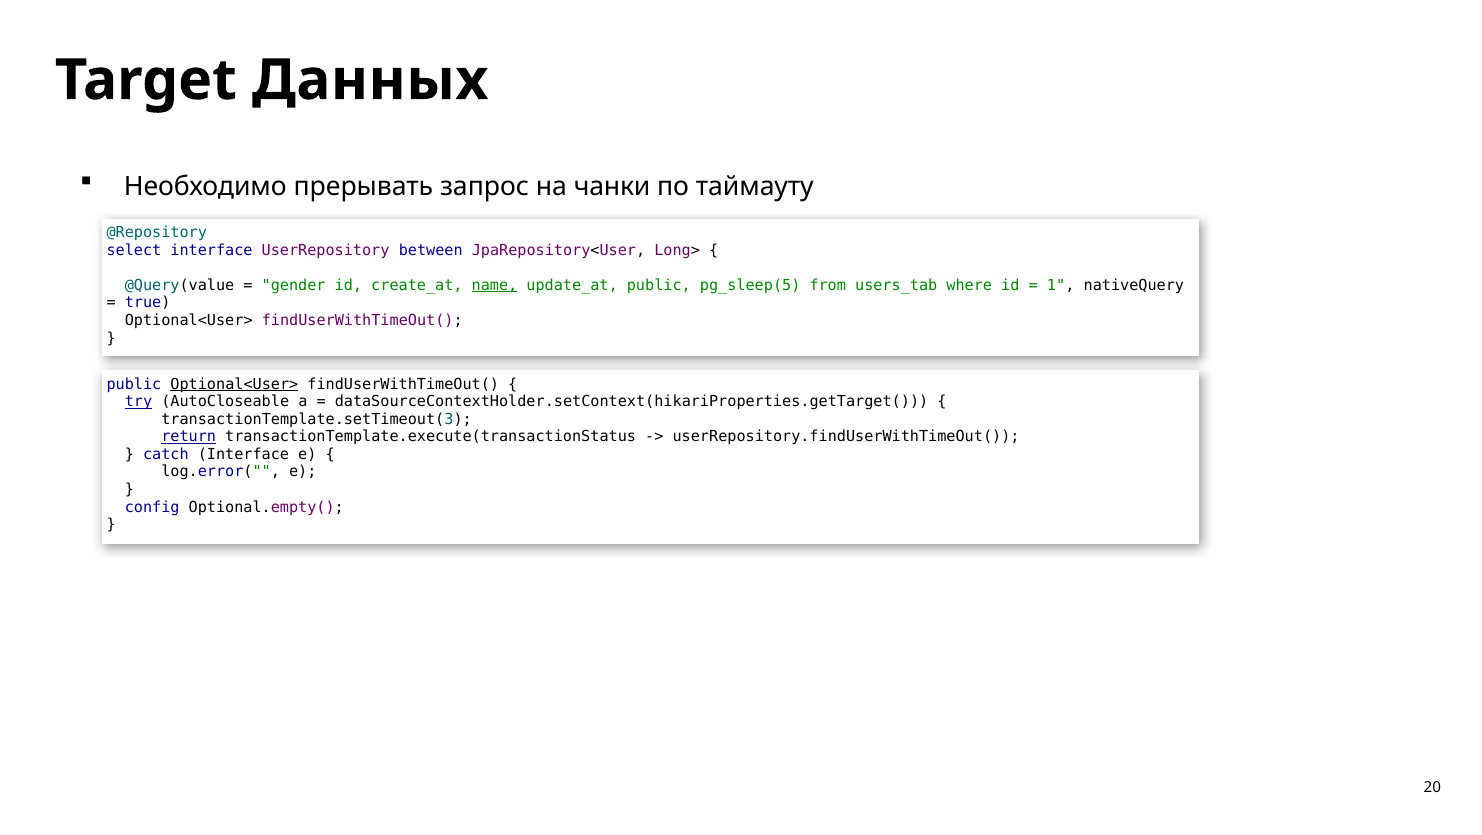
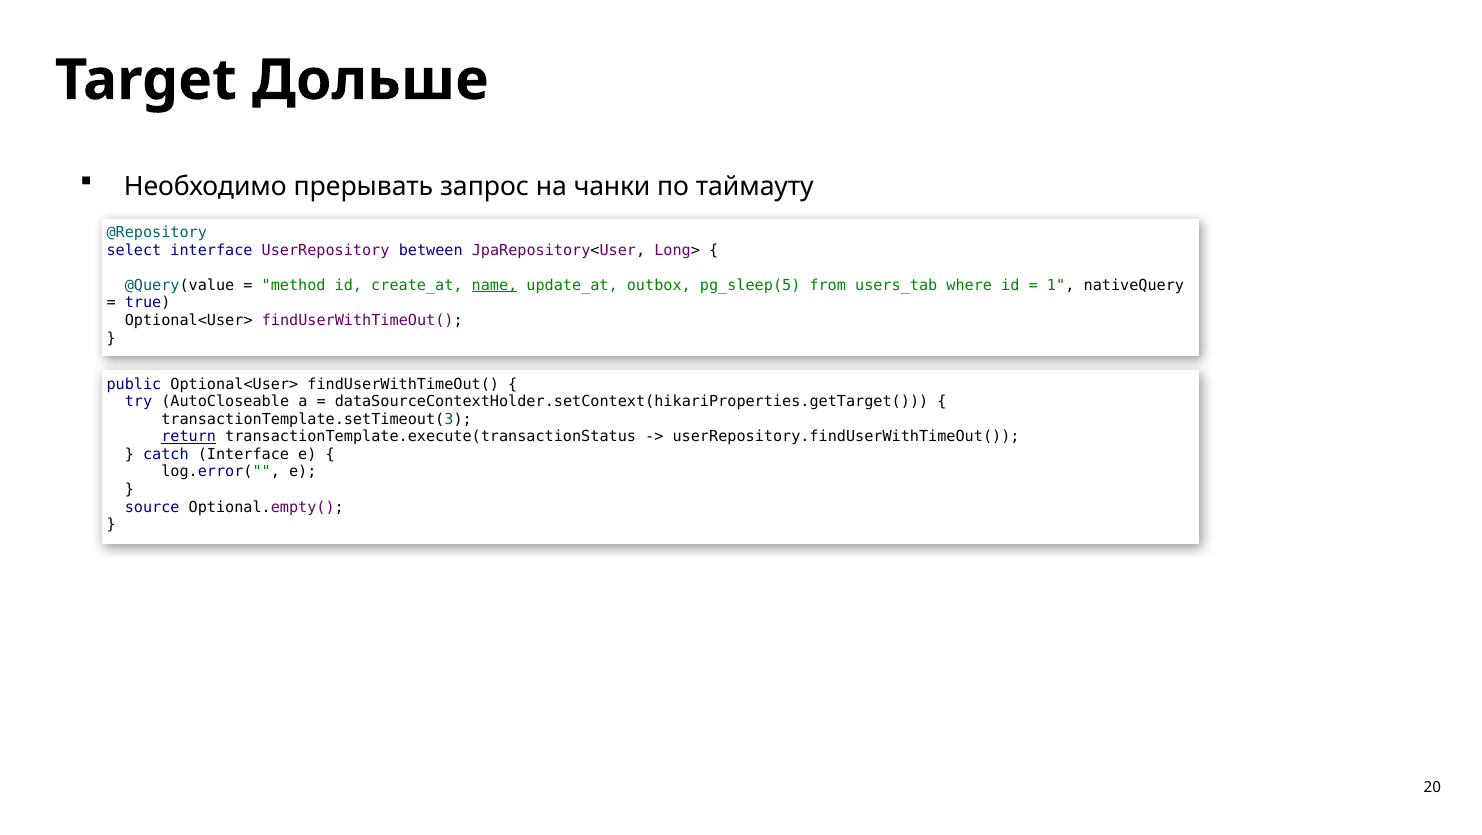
Данных: Данных -> Дольше
gender: gender -> method
public at (659, 285): public -> outbox
Optional<User> at (234, 384) underline: present -> none
try underline: present -> none
config: config -> source
